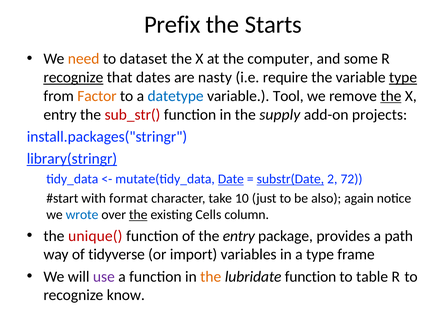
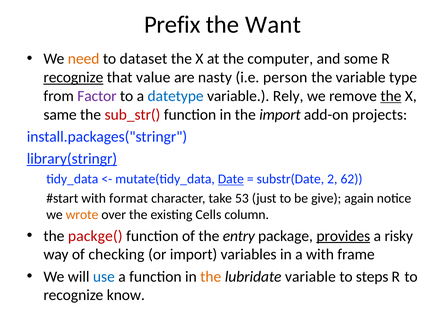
Starts: Starts -> Want
dates: dates -> value
require: require -> person
type at (403, 77) underline: present -> none
Factor colour: orange -> purple
Tool: Tool -> Rely
entry at (60, 114): entry -> same
the supply: supply -> import
substr(Date underline: present -> none
72: 72 -> 62
10: 10 -> 53
also: also -> give
wrote colour: blue -> orange
the at (138, 214) underline: present -> none
unique(: unique( -> packge(
provides underline: none -> present
path: path -> risky
tidyverse: tidyverse -> checking
a type: type -> with
use colour: purple -> blue
lubridate function: function -> variable
table: table -> steps
